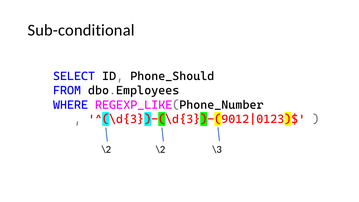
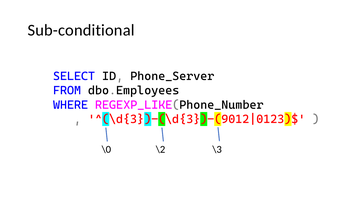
Phone_Should: Phone_Should -> Phone_Server
\2 at (106, 149): \2 -> \0
